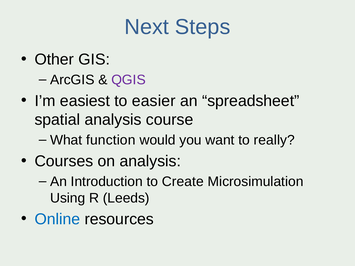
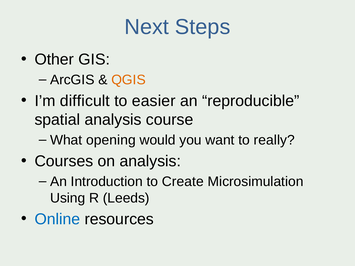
QGIS colour: purple -> orange
easiest: easiest -> difficult
spreadsheet: spreadsheet -> reproducible
function: function -> opening
